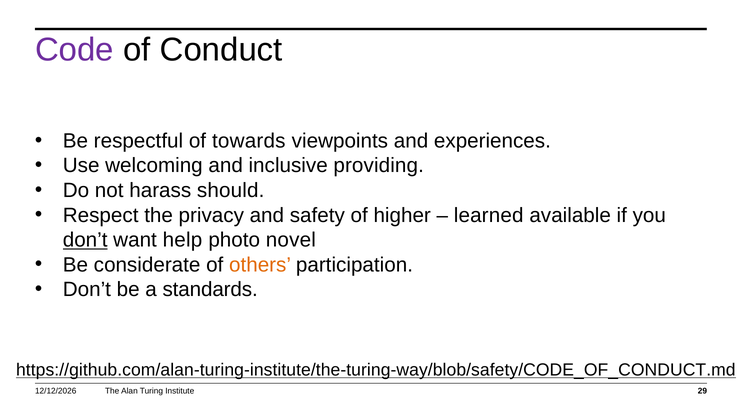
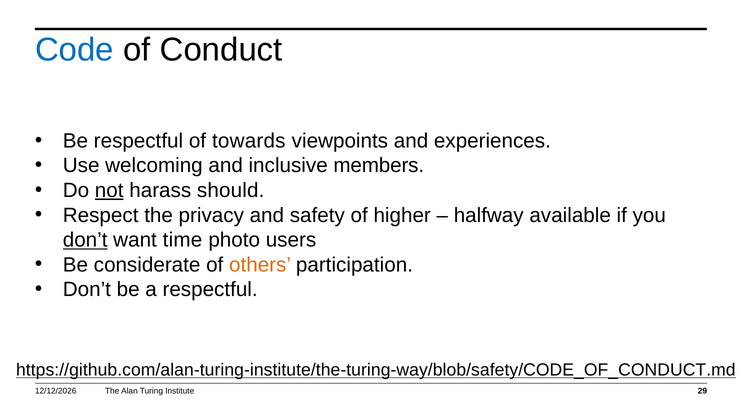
Code colour: purple -> blue
providing: providing -> members
not underline: none -> present
learned: learned -> halfway
help: help -> time
novel: novel -> users
a standards: standards -> respectful
